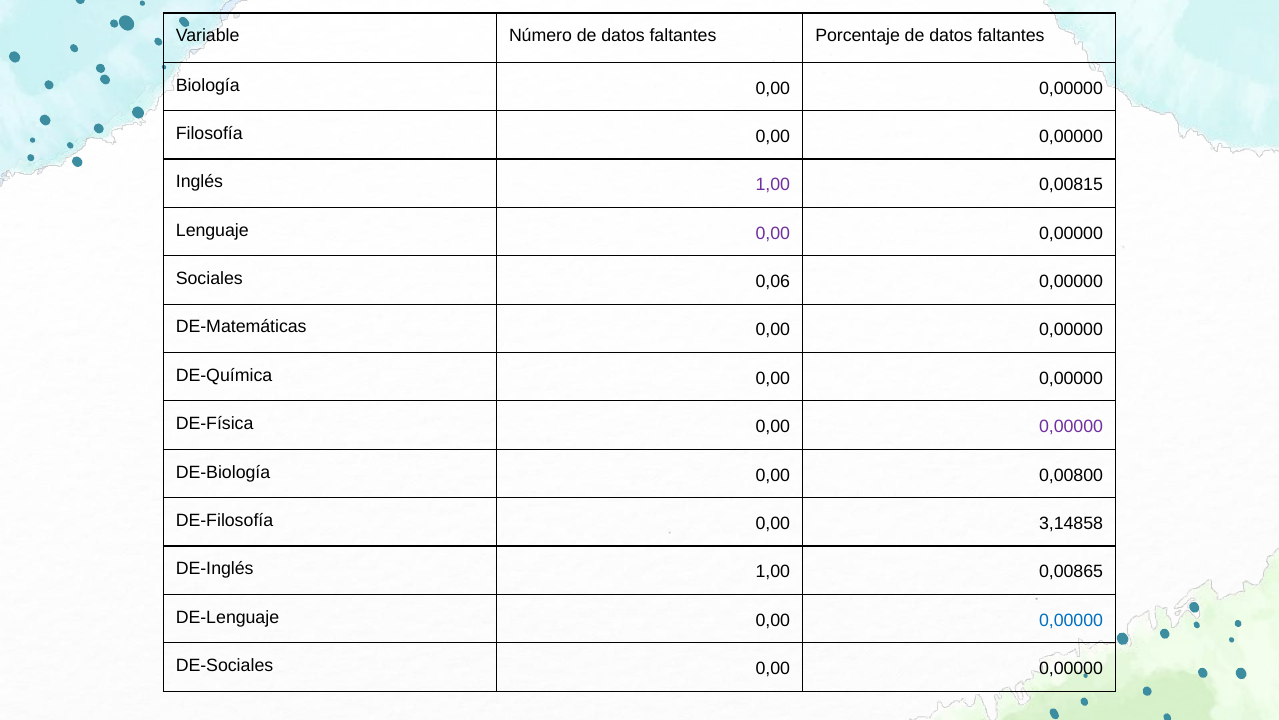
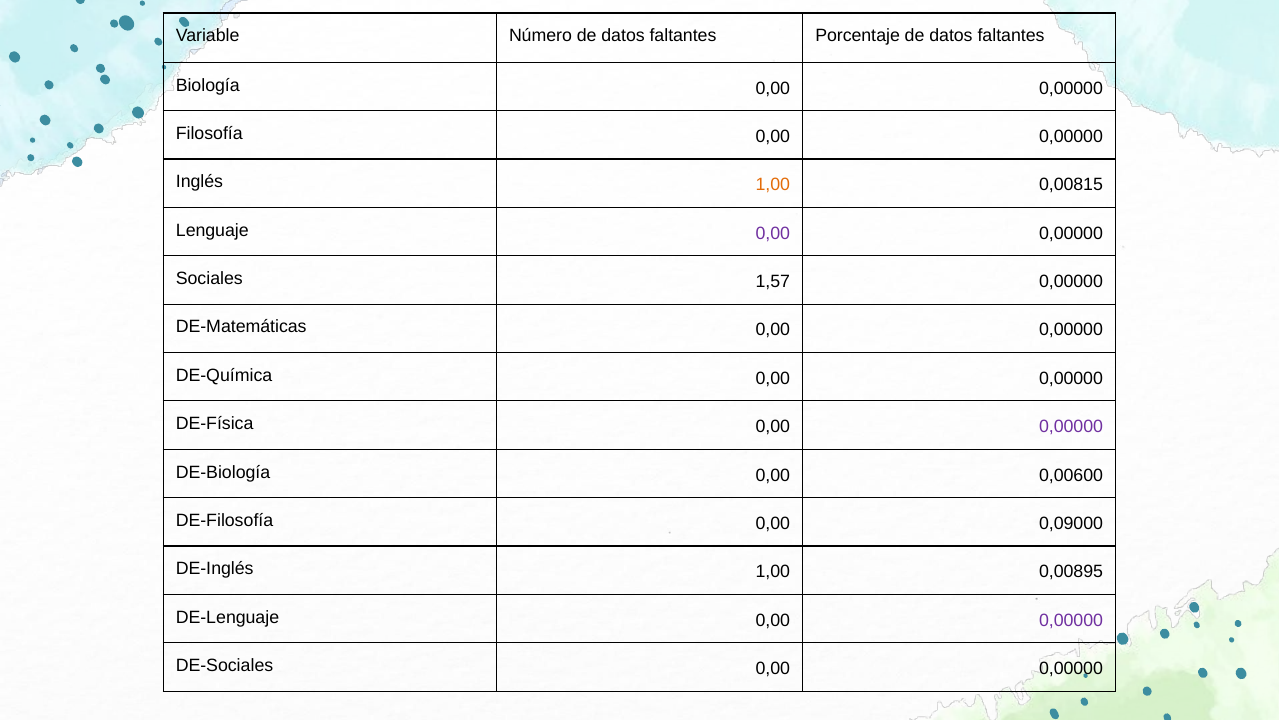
1,00 at (773, 185) colour: purple -> orange
0,06: 0,06 -> 1,57
0,00800: 0,00800 -> 0,00600
3,14858: 3,14858 -> 0,09000
0,00865: 0,00865 -> 0,00895
0,00000 at (1071, 620) colour: blue -> purple
